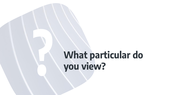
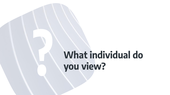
particular: particular -> individual
